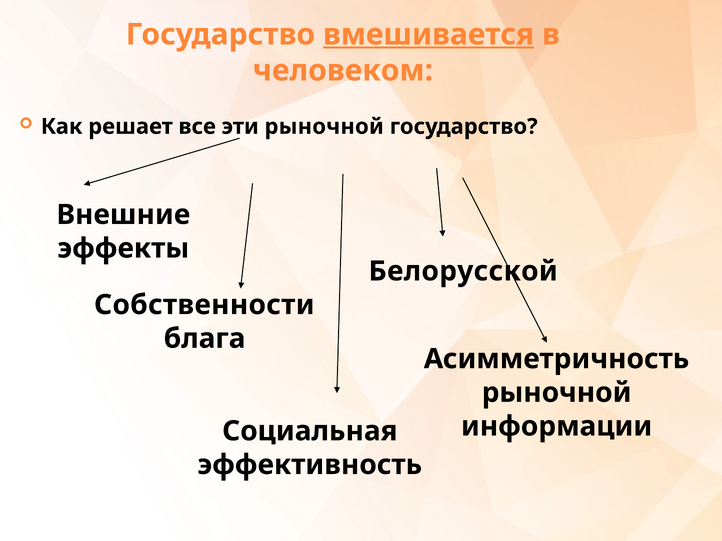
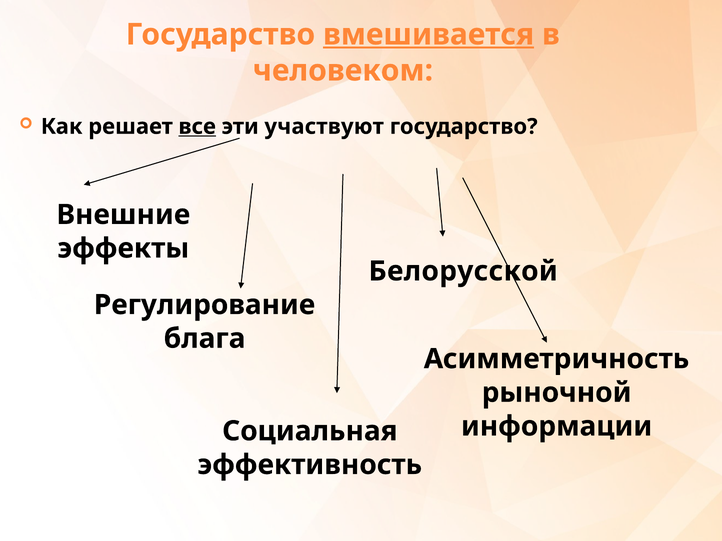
все underline: none -> present
эти рыночной: рыночной -> участвуют
Собственности: Собственности -> Регулирование
